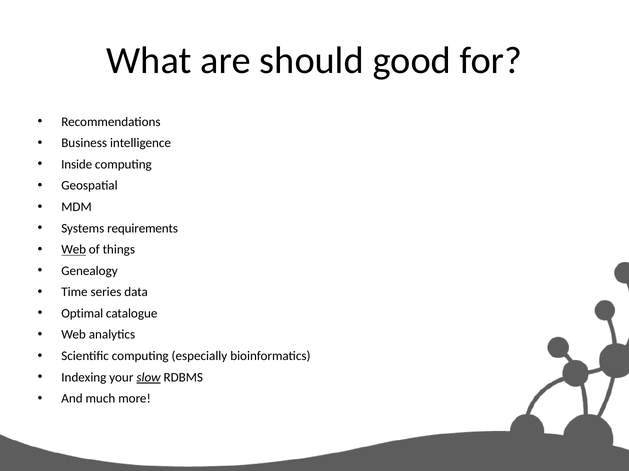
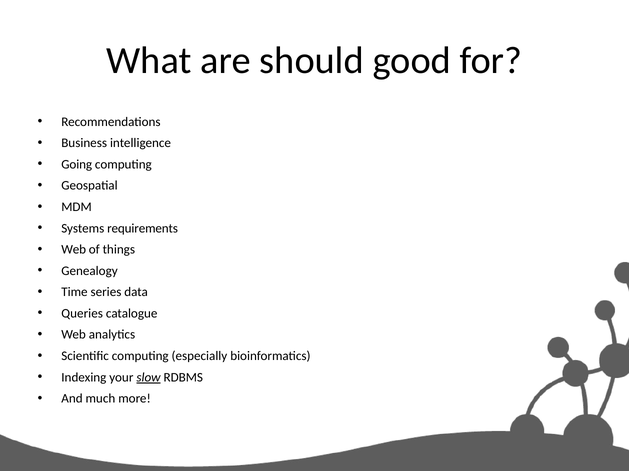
Inside: Inside -> Going
Web at (74, 250) underline: present -> none
Optimal: Optimal -> Queries
